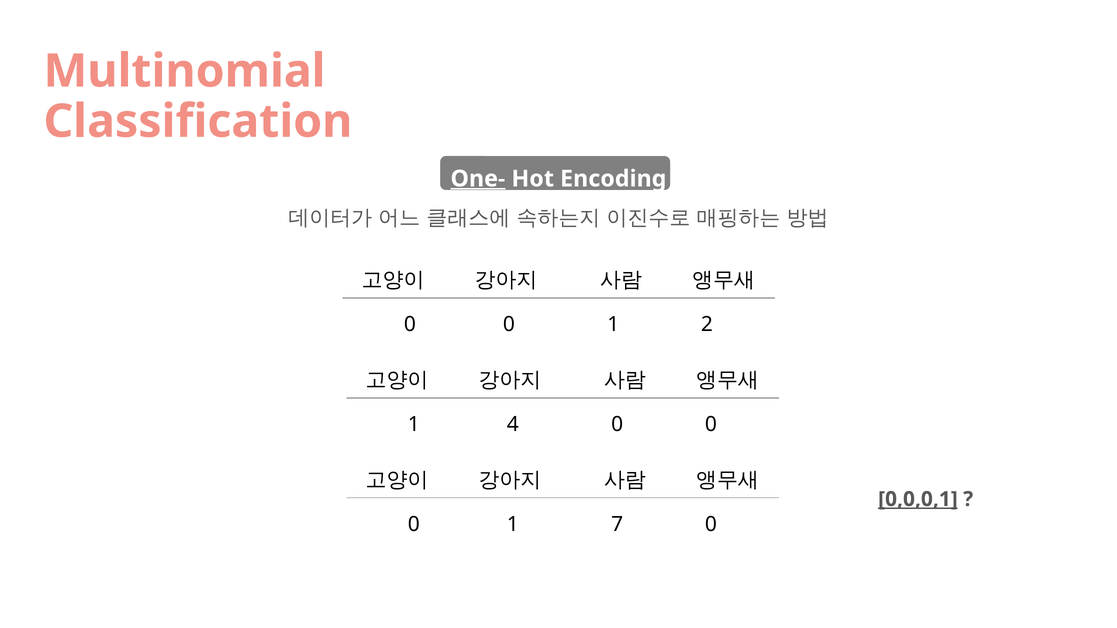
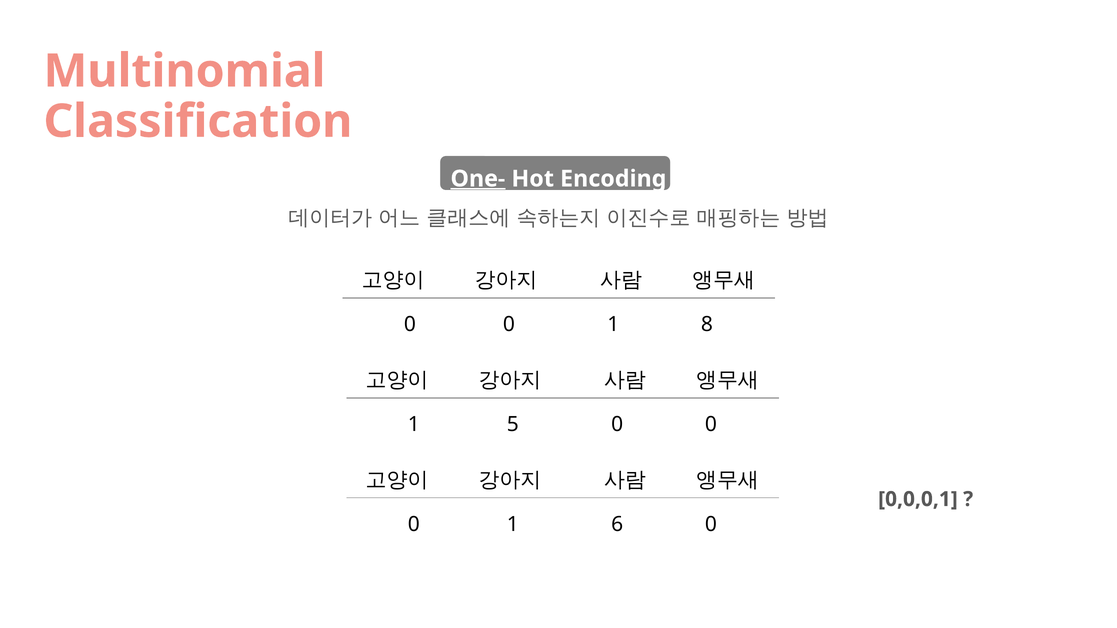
2: 2 -> 8
4: 4 -> 5
0,0,0,1 underline: present -> none
7: 7 -> 6
